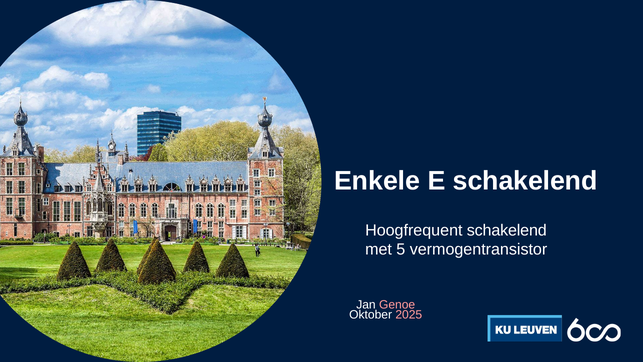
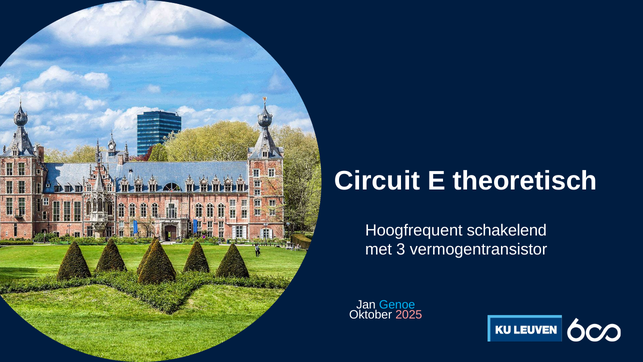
Enkele: Enkele -> Circuit
E schakelend: schakelend -> theoretisch
5: 5 -> 3
Genoe colour: pink -> light blue
